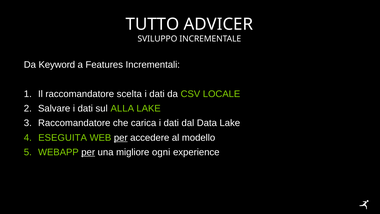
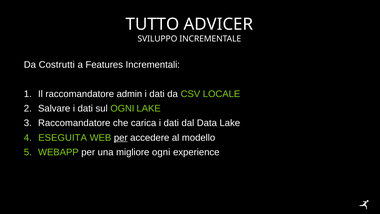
Keyword: Keyword -> Costrutti
scelta: scelta -> admin
sul ALLA: ALLA -> OGNI
per at (88, 152) underline: present -> none
